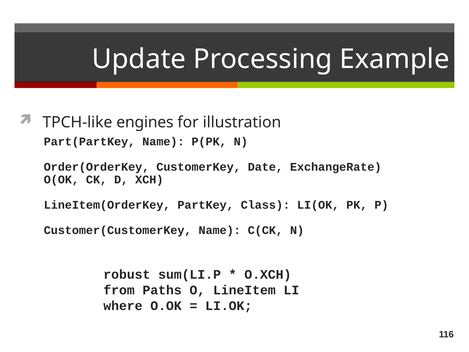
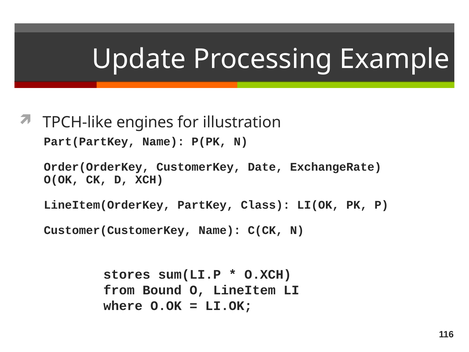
robust: robust -> stores
Paths: Paths -> Bound
